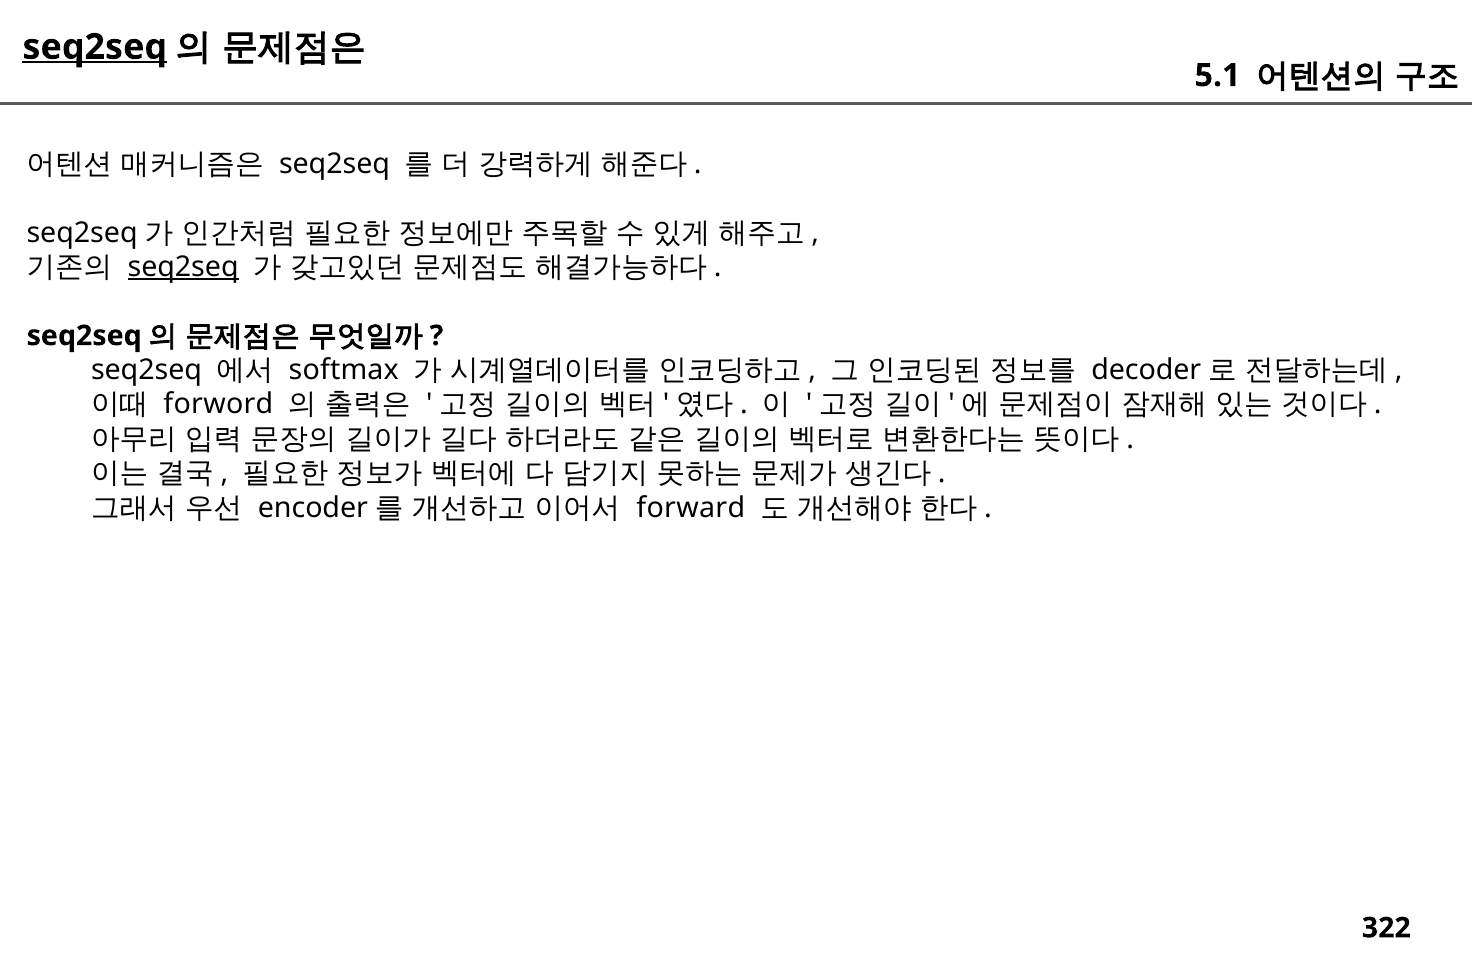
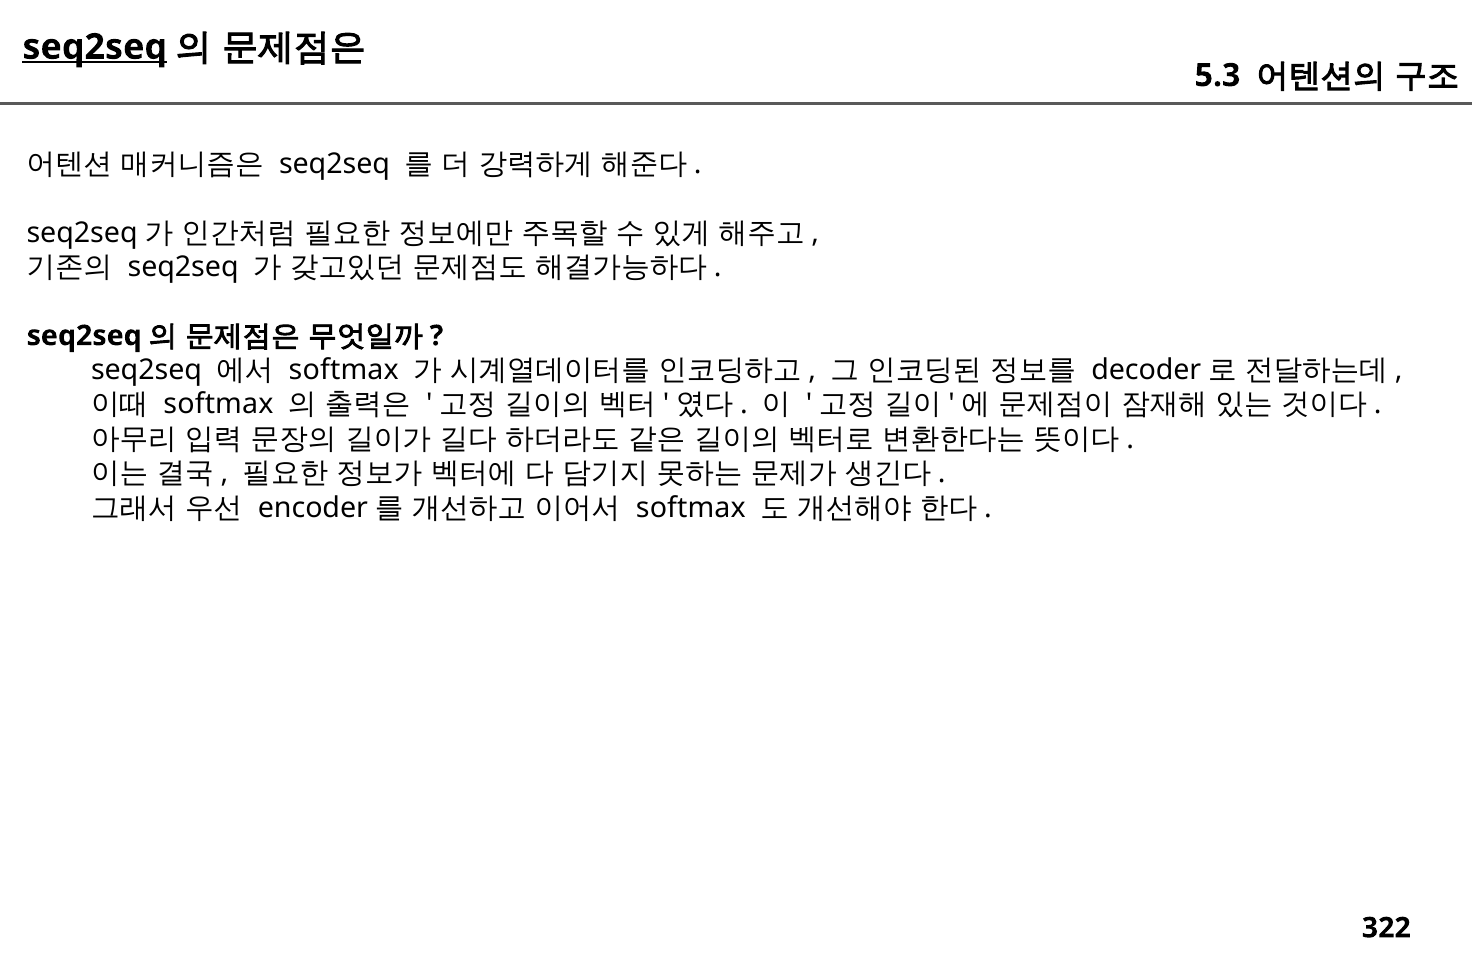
5.1: 5.1 -> 5.3
seq2seq at (183, 267) underline: present -> none
forword at (218, 404): forword -> softmax
forward at (691, 507): forward -> softmax
